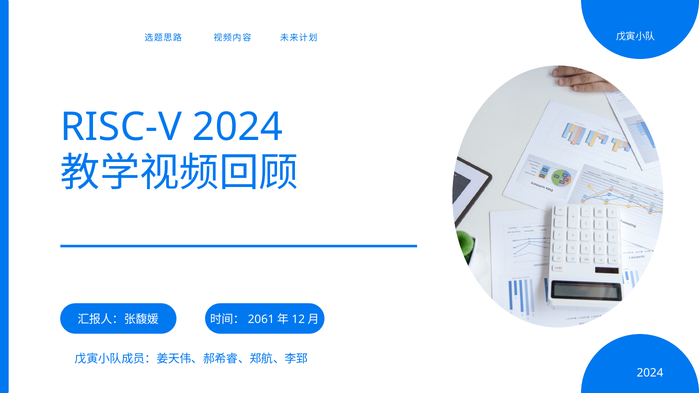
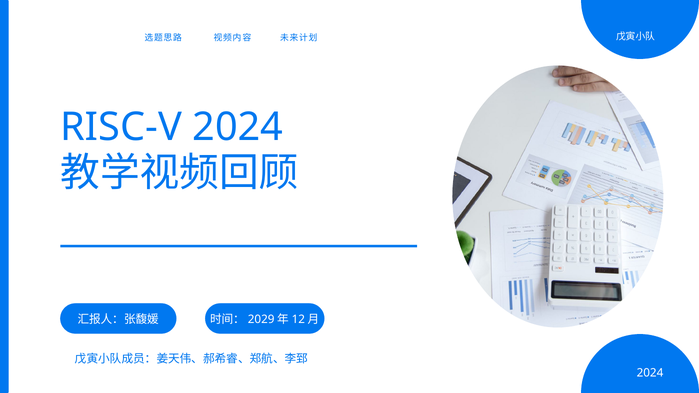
2061: 2061 -> 2029
